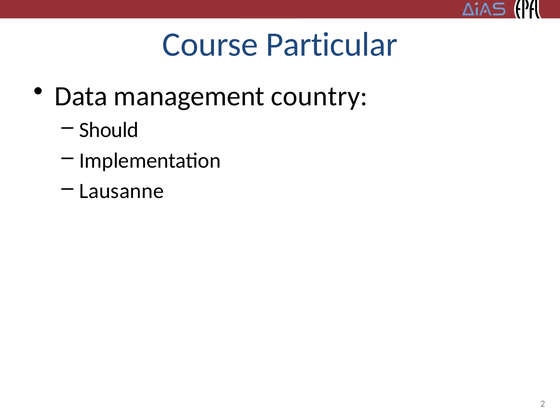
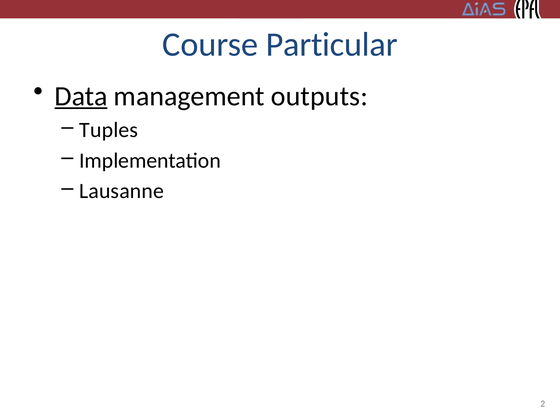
Data underline: none -> present
country: country -> outputs
Should: Should -> Tuples
